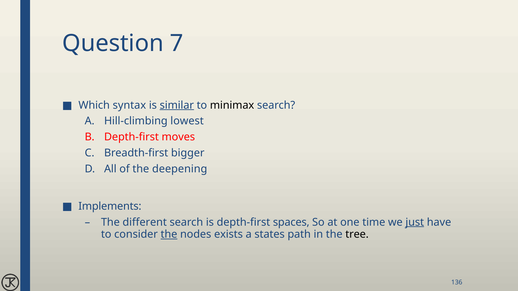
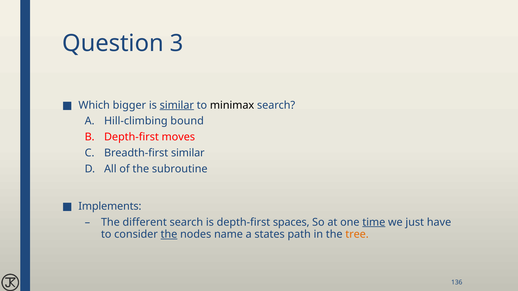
7: 7 -> 3
syntax: syntax -> bigger
lowest: lowest -> bound
Breadth-first bigger: bigger -> similar
deepening: deepening -> subroutine
time underline: none -> present
just underline: present -> none
exists: exists -> name
tree colour: black -> orange
